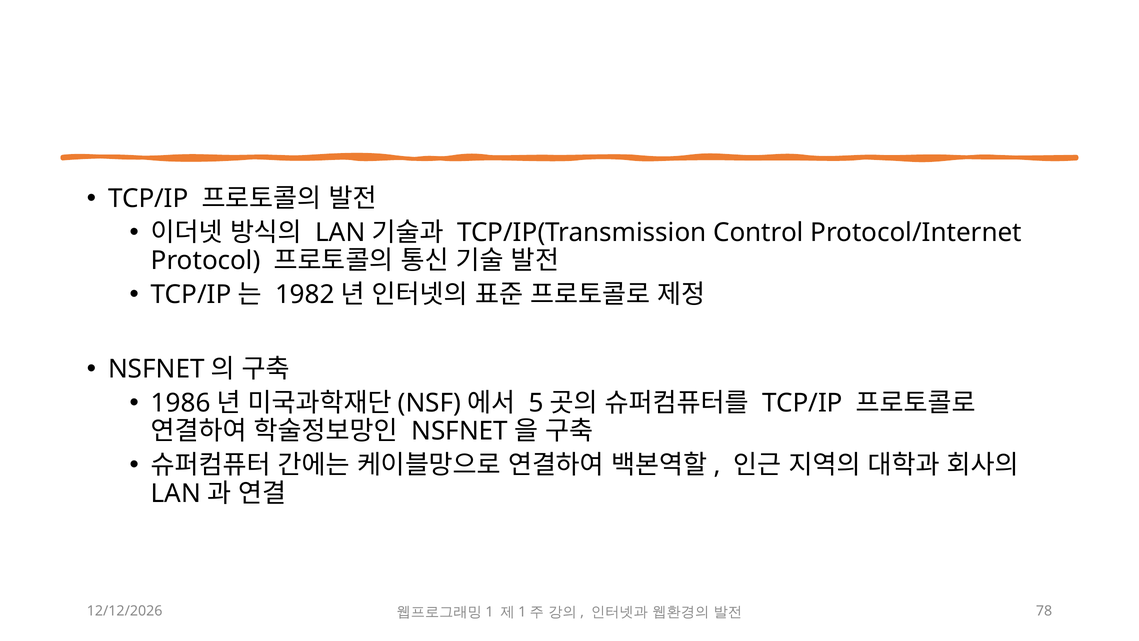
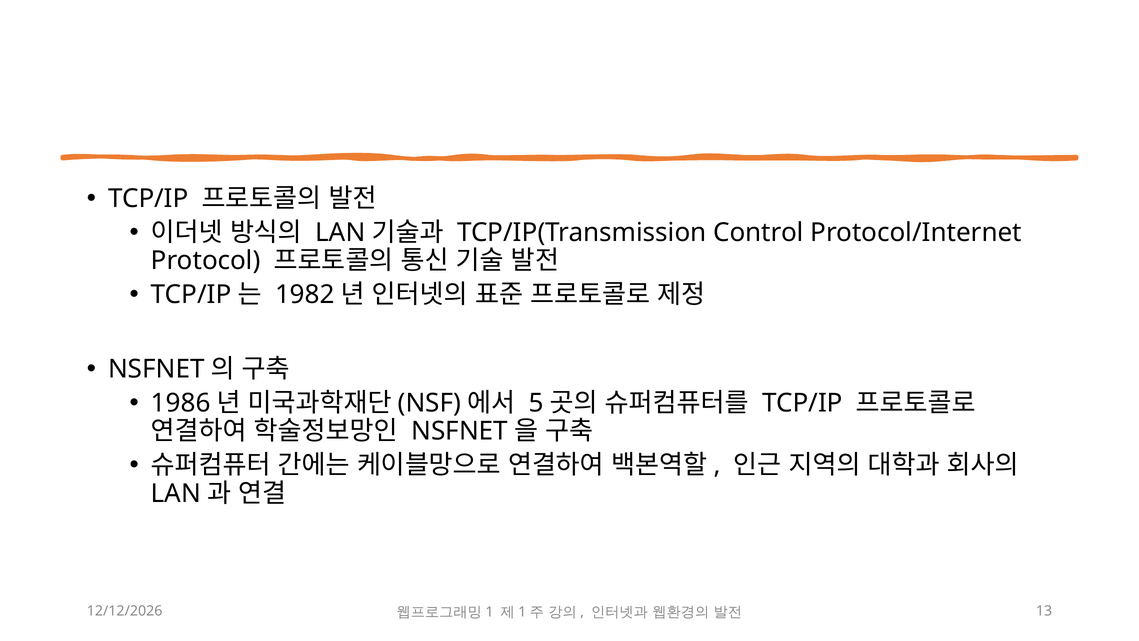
78: 78 -> 13
